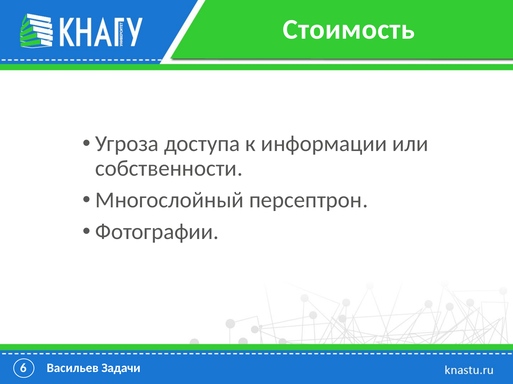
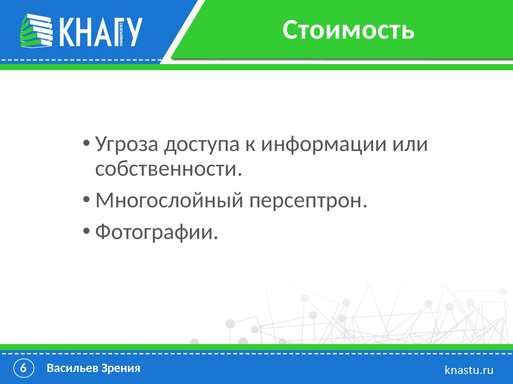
Задачи: Задачи -> Зрения
